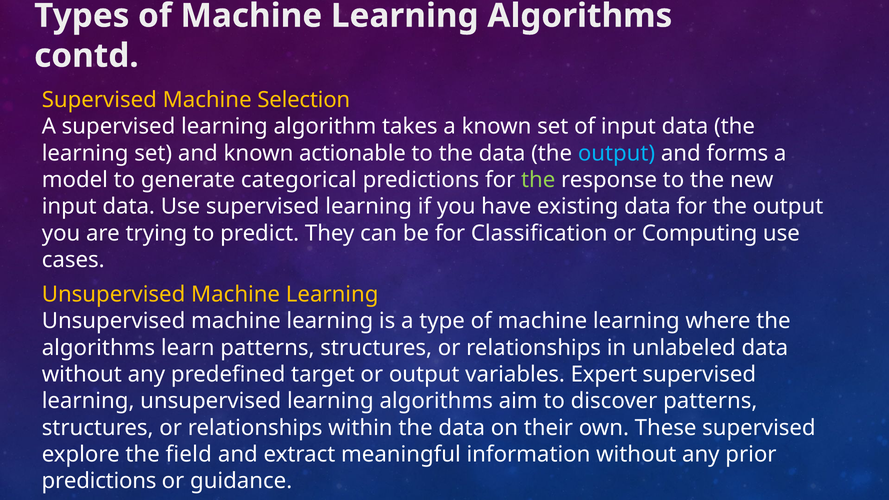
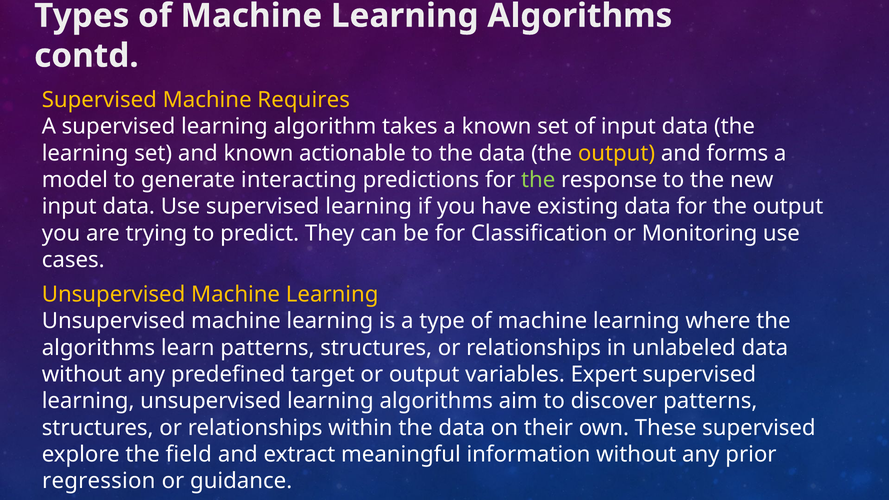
Selection: Selection -> Requires
output at (617, 153) colour: light blue -> yellow
categorical: categorical -> interacting
Computing: Computing -> Monitoring
predictions at (99, 481): predictions -> regression
